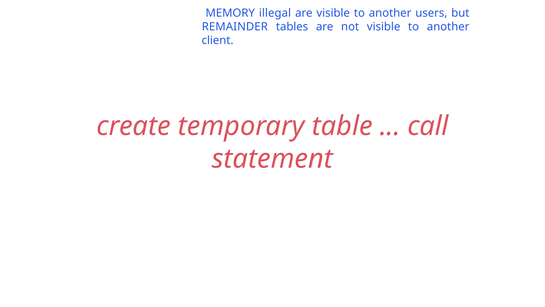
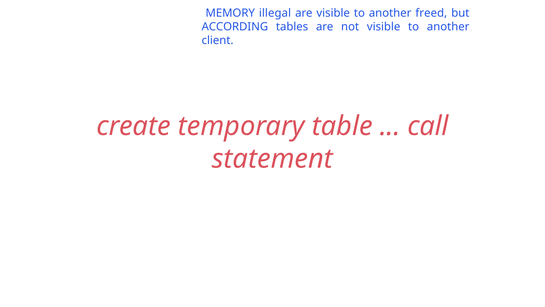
users: users -> freed
REMAINDER: REMAINDER -> ACCORDING
